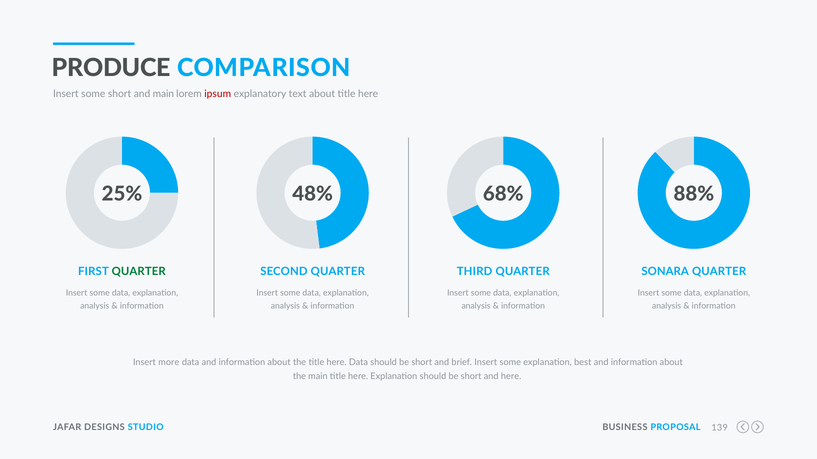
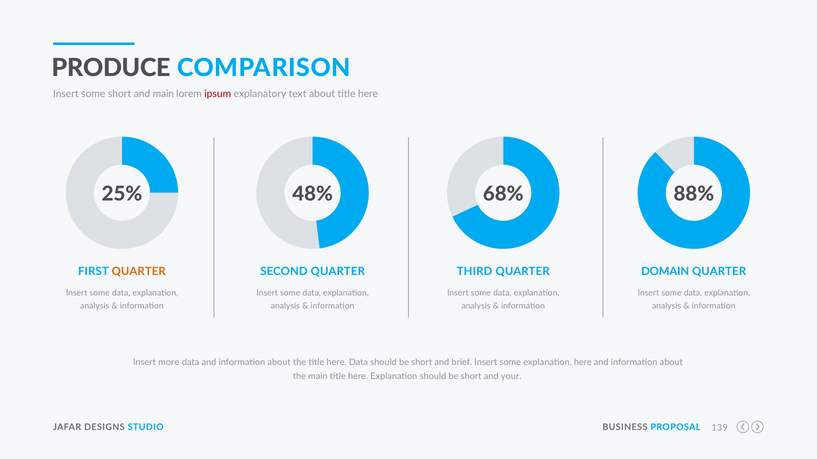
QUARTER at (139, 272) colour: green -> orange
SONARA: SONARA -> DOMAIN
explanation best: best -> here
and here: here -> your
